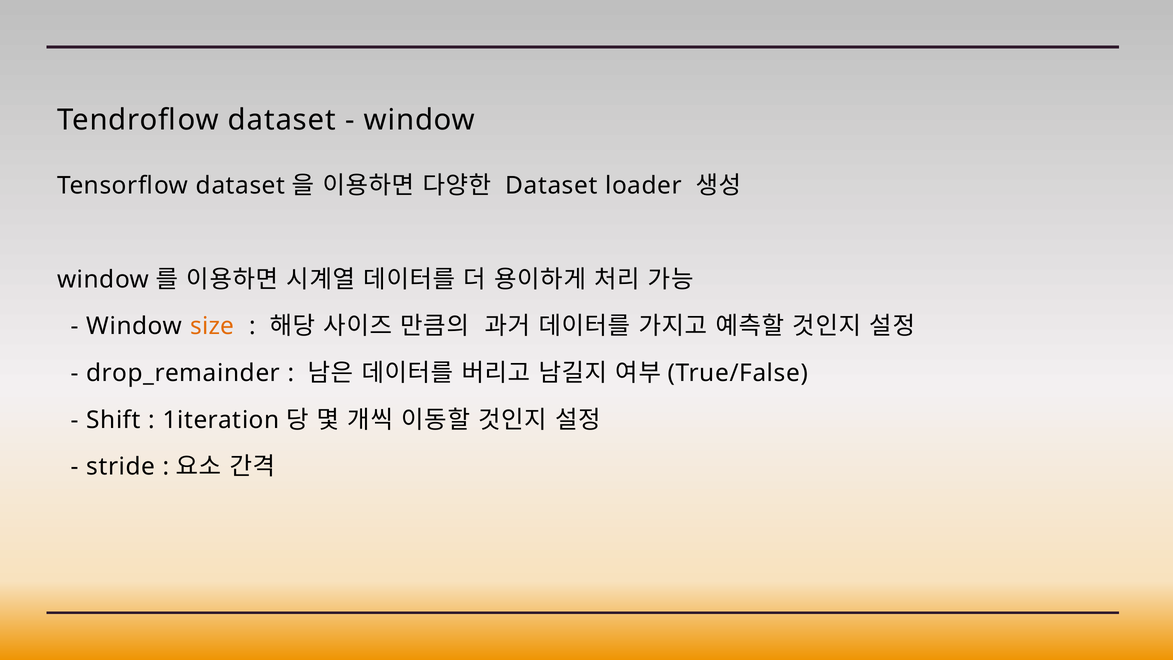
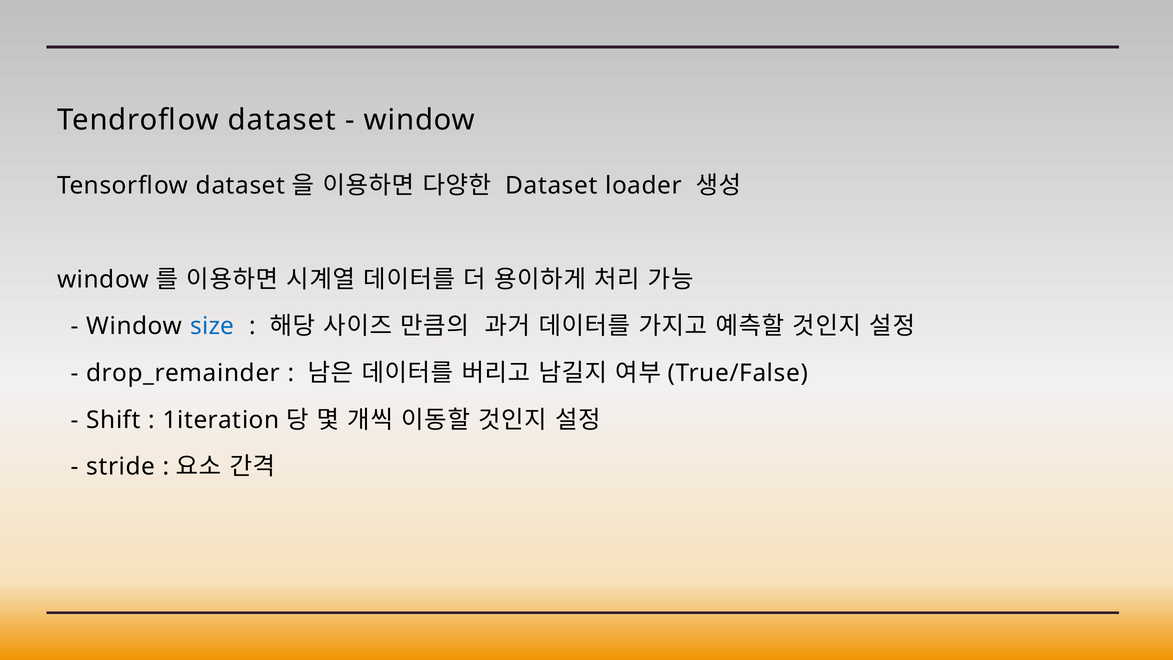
size colour: orange -> blue
